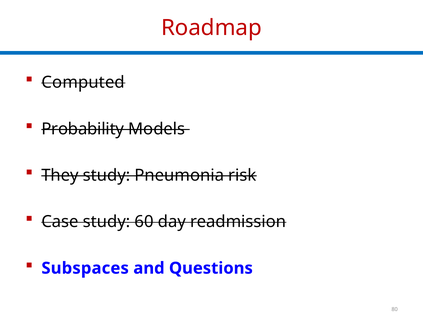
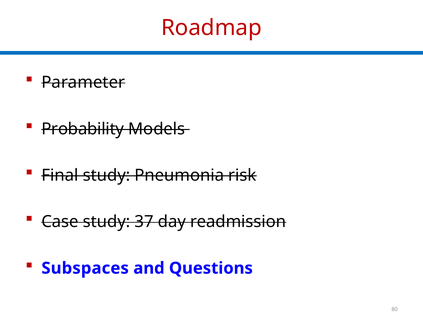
Computed: Computed -> Parameter
They: They -> Final
60: 60 -> 37
